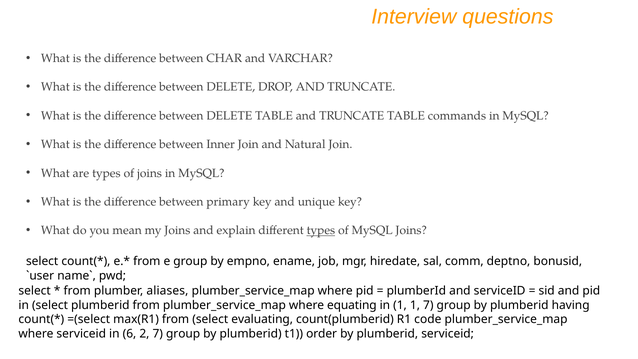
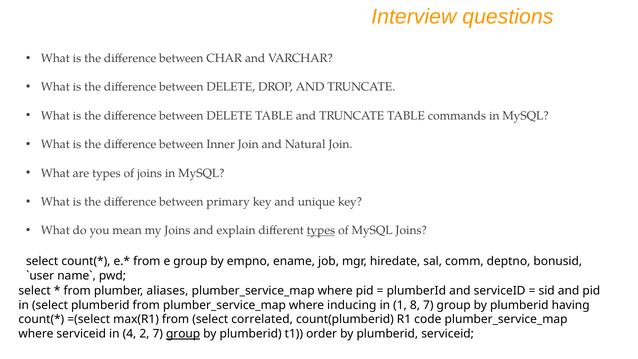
equating: equating -> inducing
1 1: 1 -> 8
evaluating: evaluating -> correlated
6: 6 -> 4
group at (183, 334) underline: none -> present
